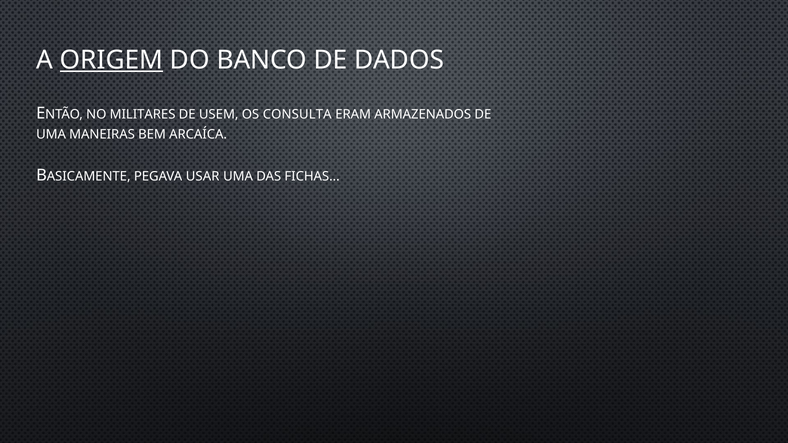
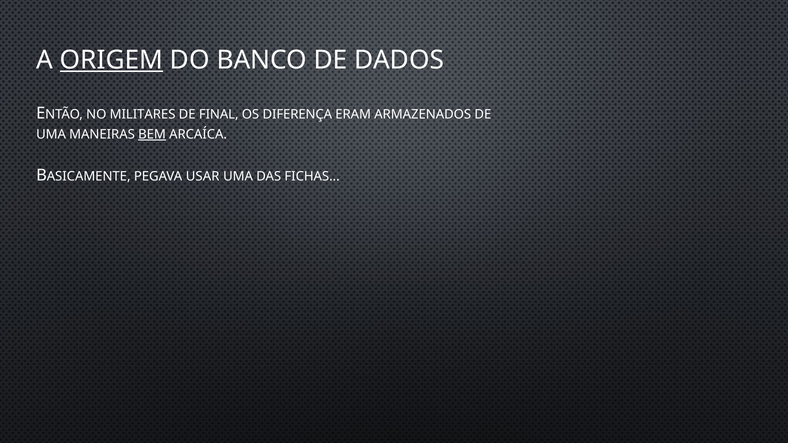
USEM: USEM -> FINAL
CONSULTA: CONSULTA -> DIFERENÇA
BEM underline: none -> present
